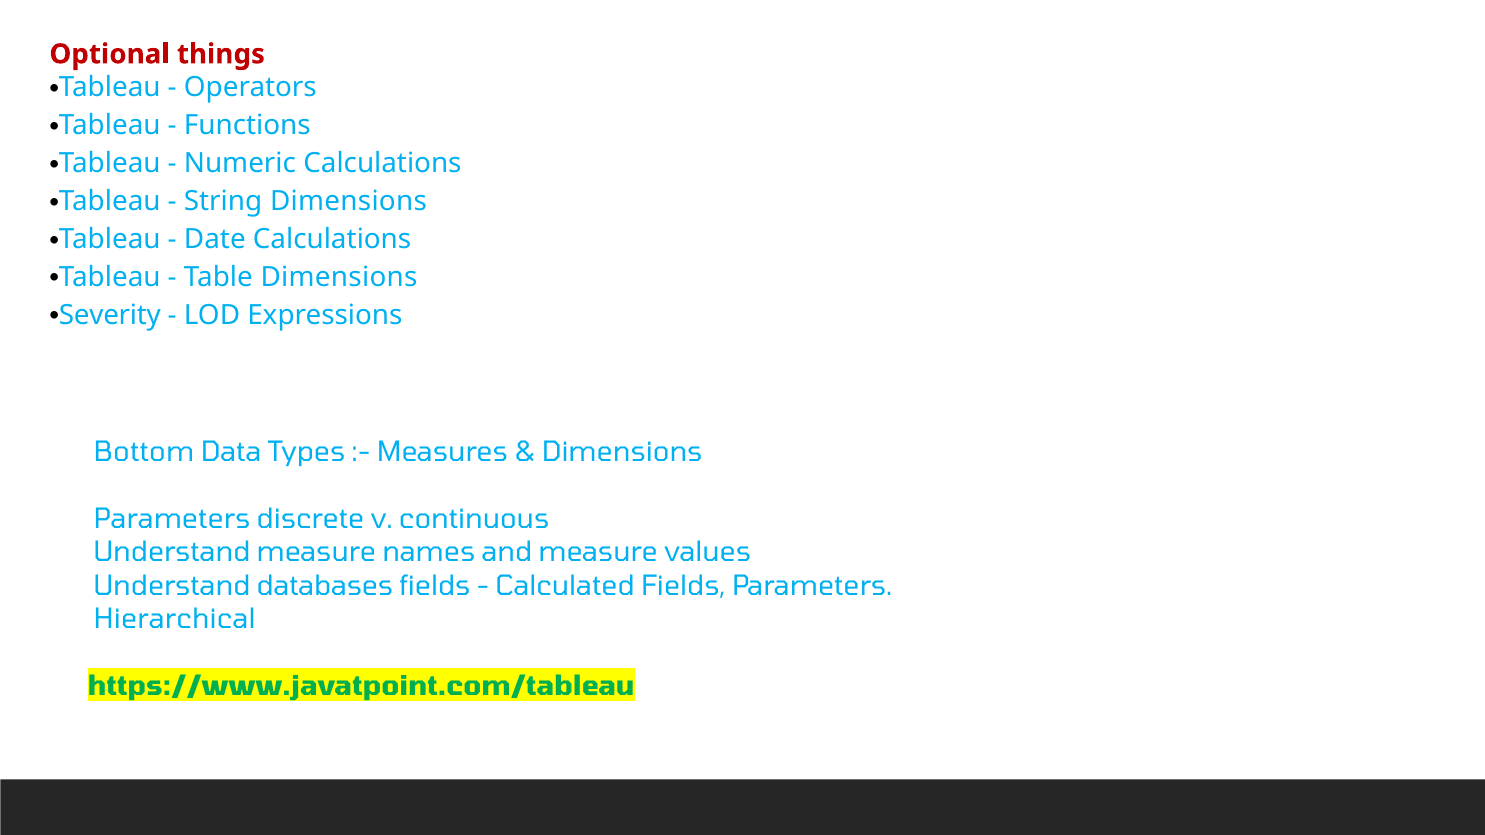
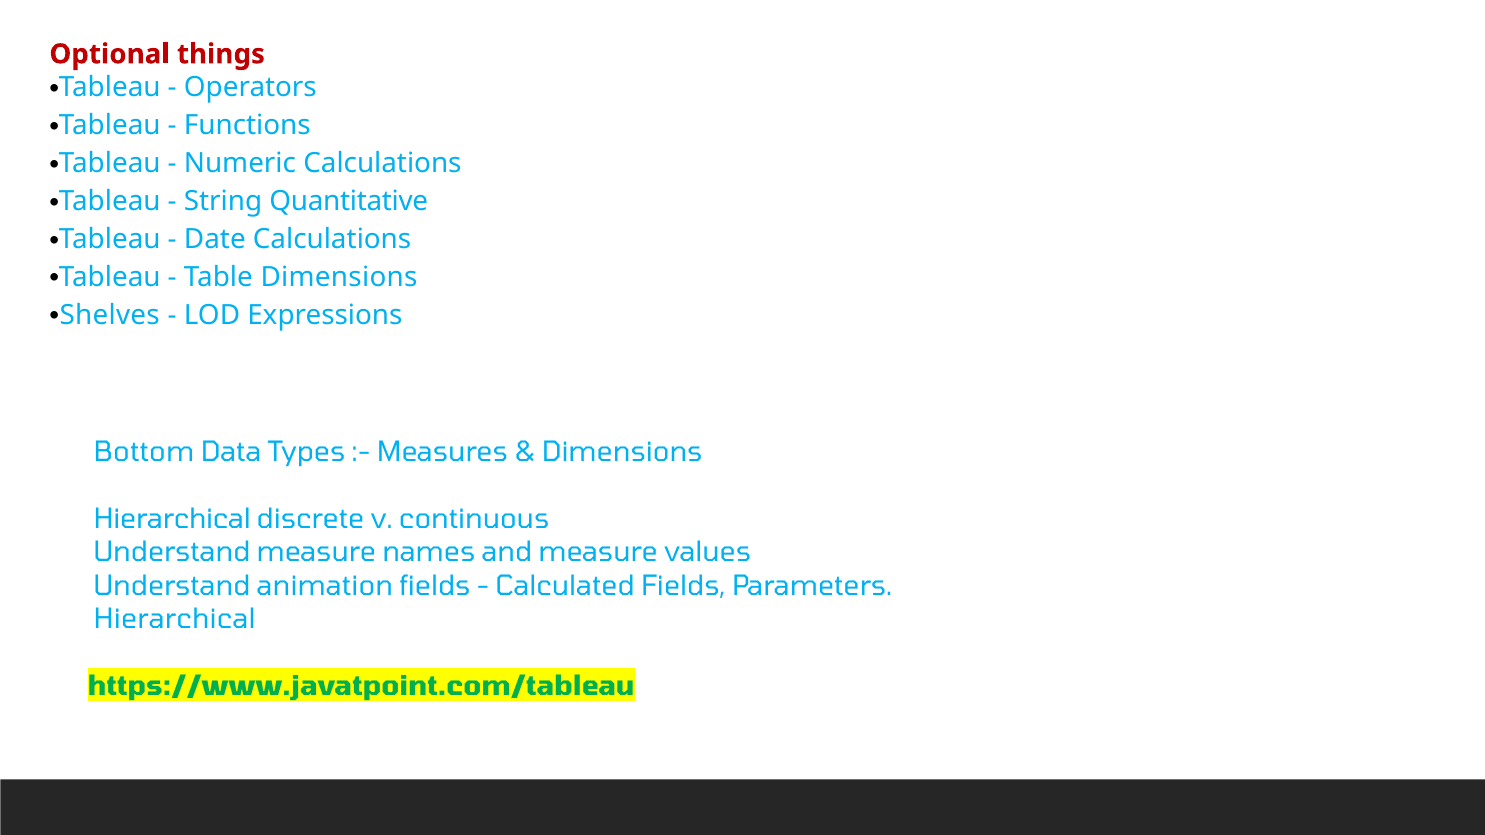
String Dimensions: Dimensions -> Quantitative
Severity: Severity -> Shelves
Parameters at (172, 519): Parameters -> Hierarchical
databases: databases -> animation
